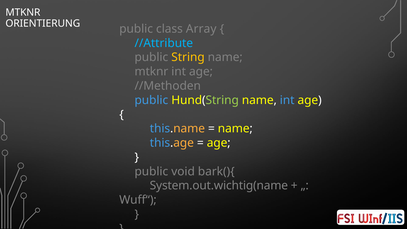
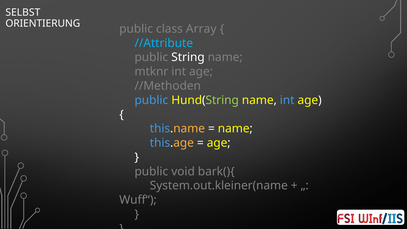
MTKNR at (23, 12): MTKNR -> SELBST
String colour: yellow -> white
System.out.wichtig(name: System.out.wichtig(name -> System.out.kleiner(name
